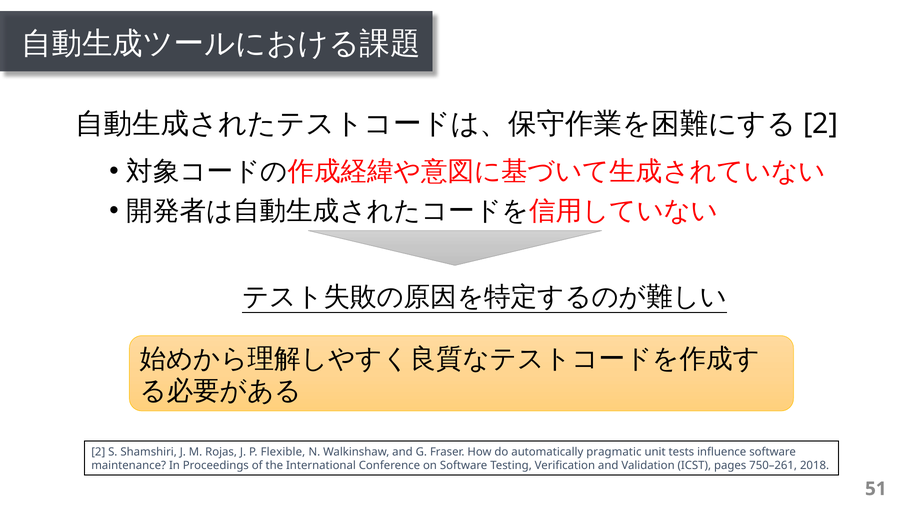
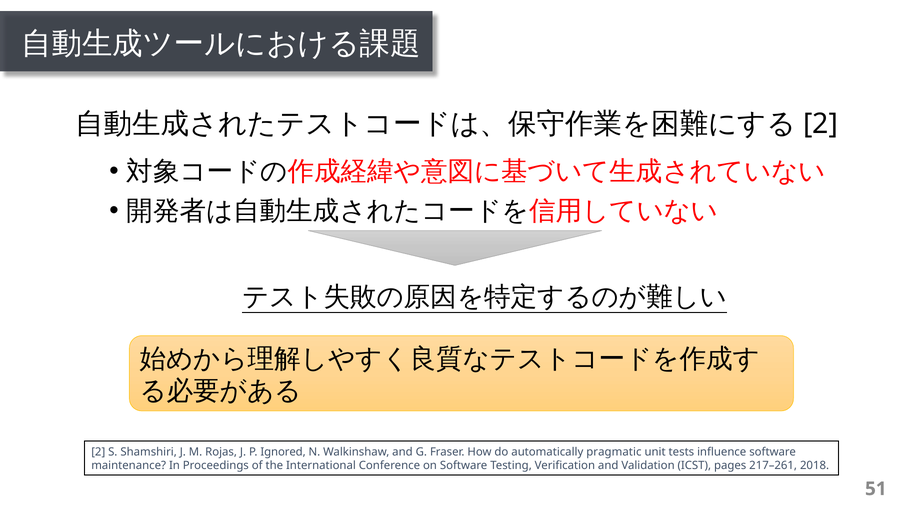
Flexible: Flexible -> Ignored
750–261: 750–261 -> 217–261
